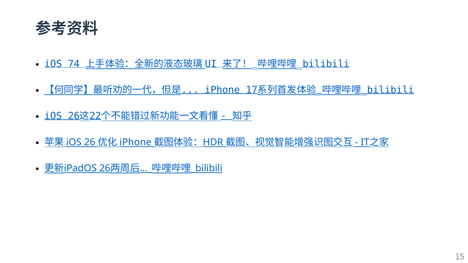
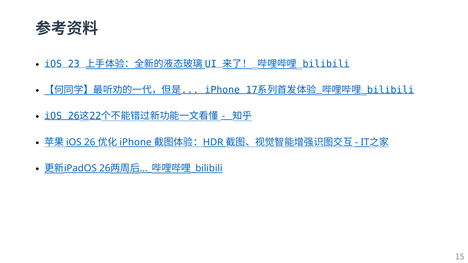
74: 74 -> 23
